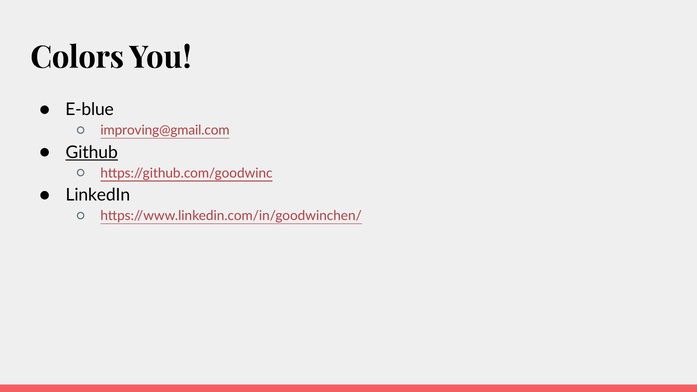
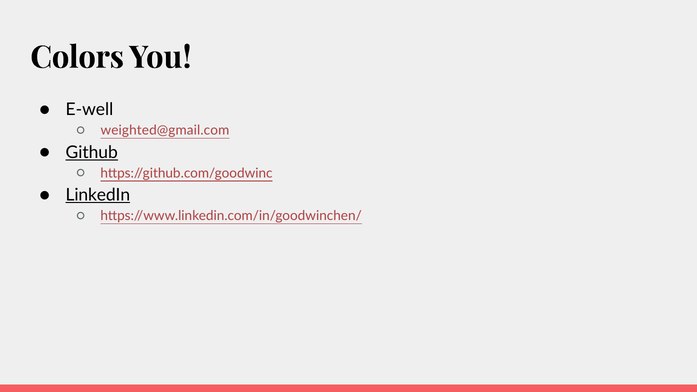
E-blue: E-blue -> E-well
improving@gmail.com: improving@gmail.com -> weighted@gmail.com
LinkedIn underline: none -> present
